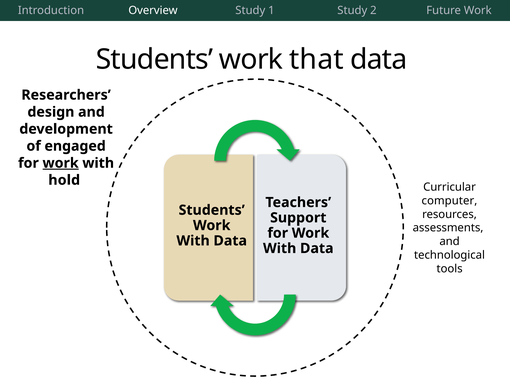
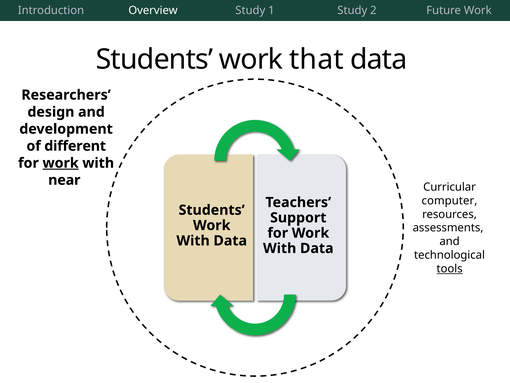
engaged: engaged -> different
hold: hold -> near
tools underline: none -> present
